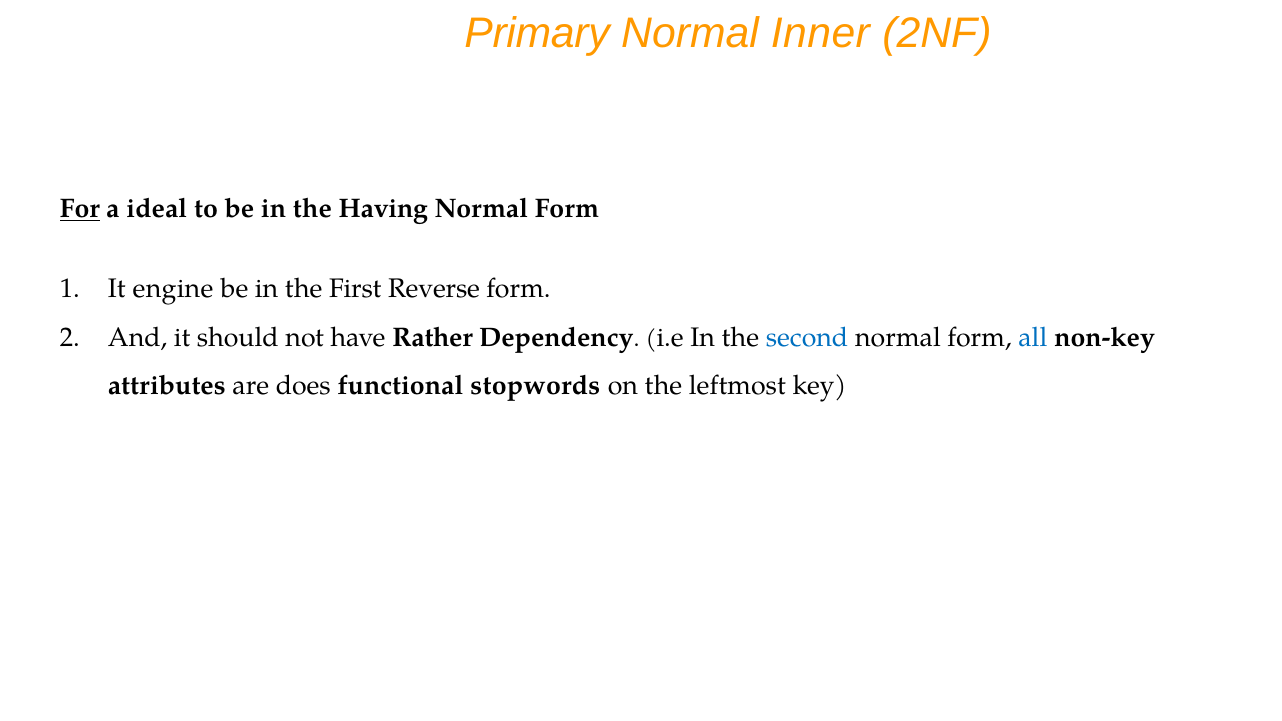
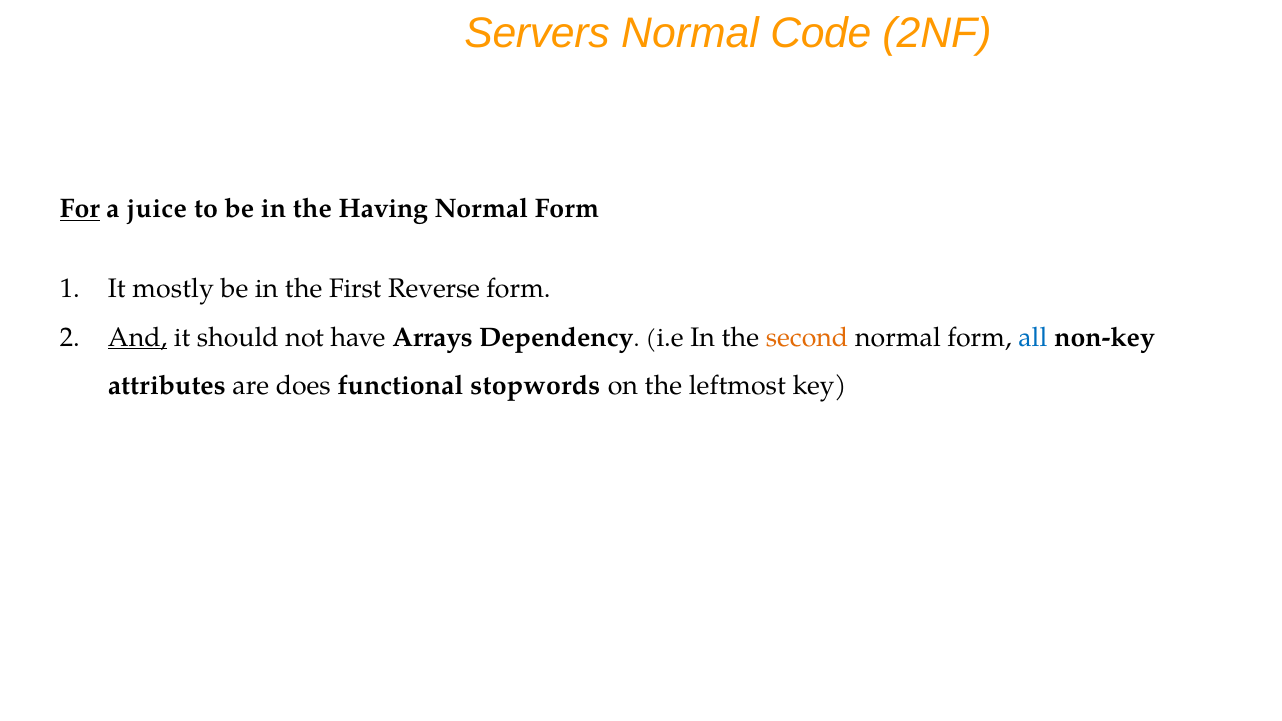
Primary: Primary -> Servers
Inner: Inner -> Code
ideal: ideal -> juice
engine: engine -> mostly
And underline: none -> present
Rather: Rather -> Arrays
second colour: blue -> orange
